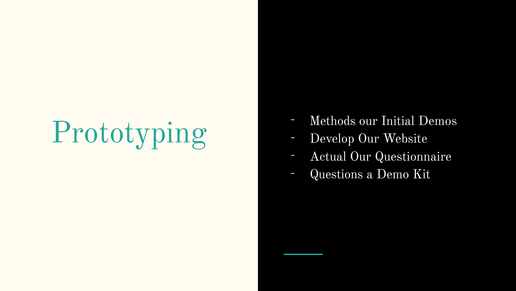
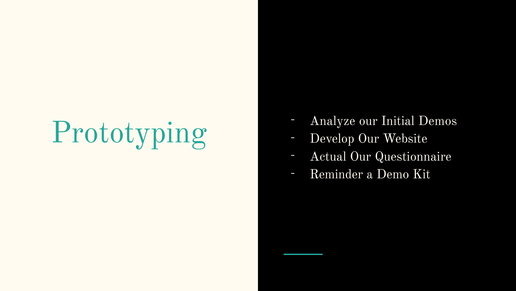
Methods: Methods -> Analyze
Questions: Questions -> Reminder
